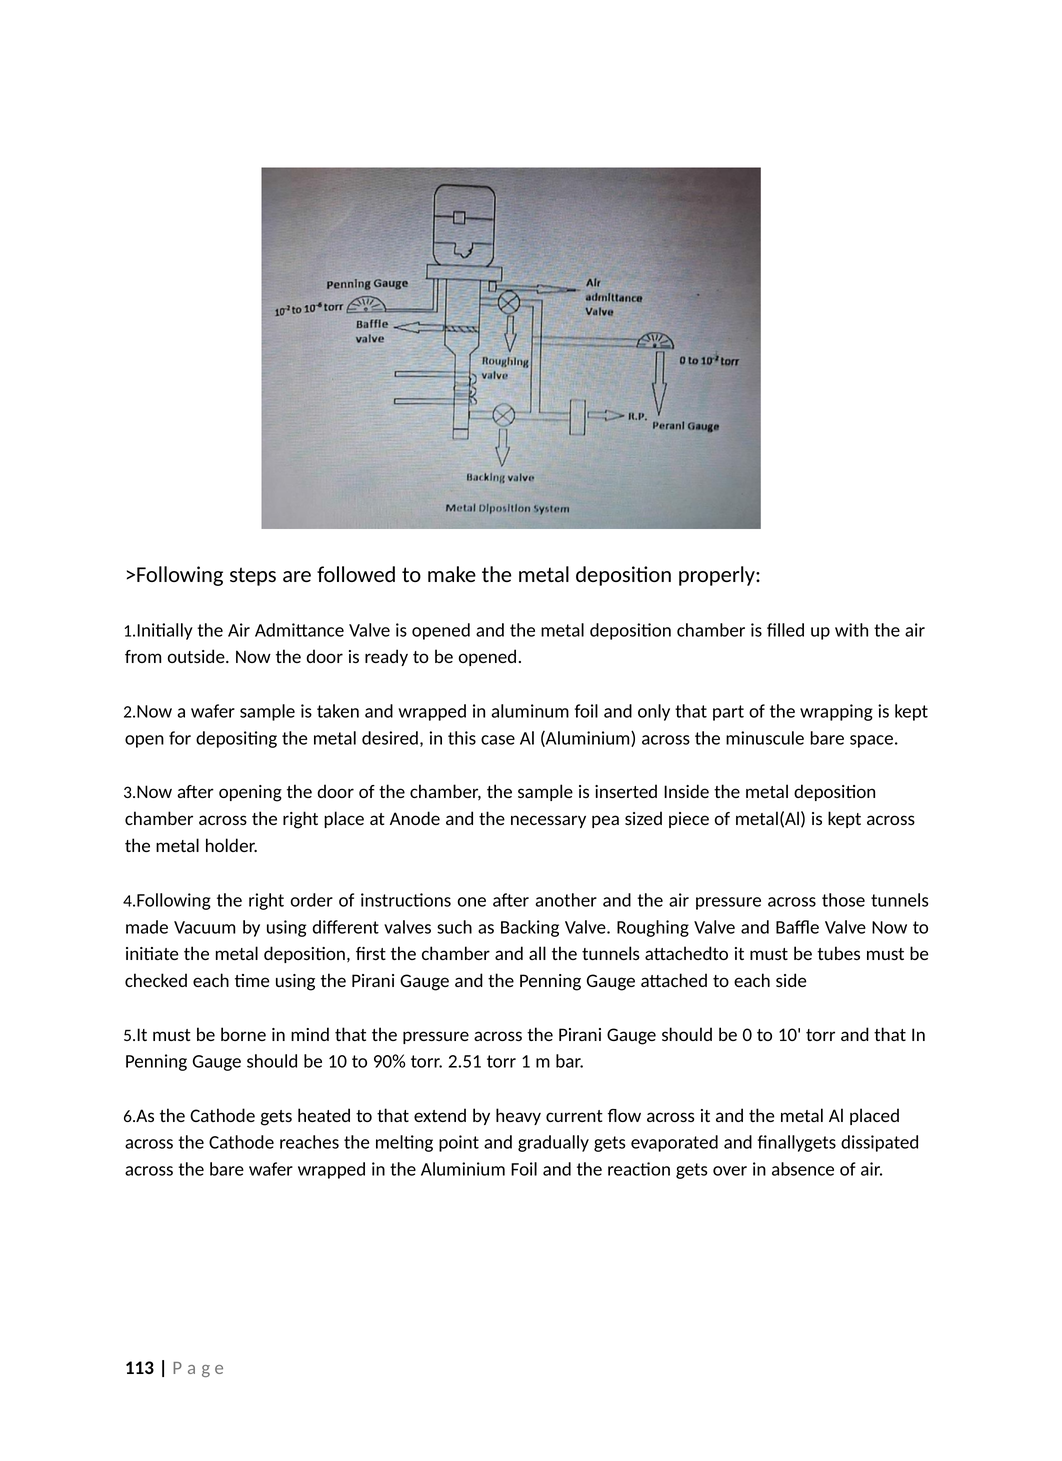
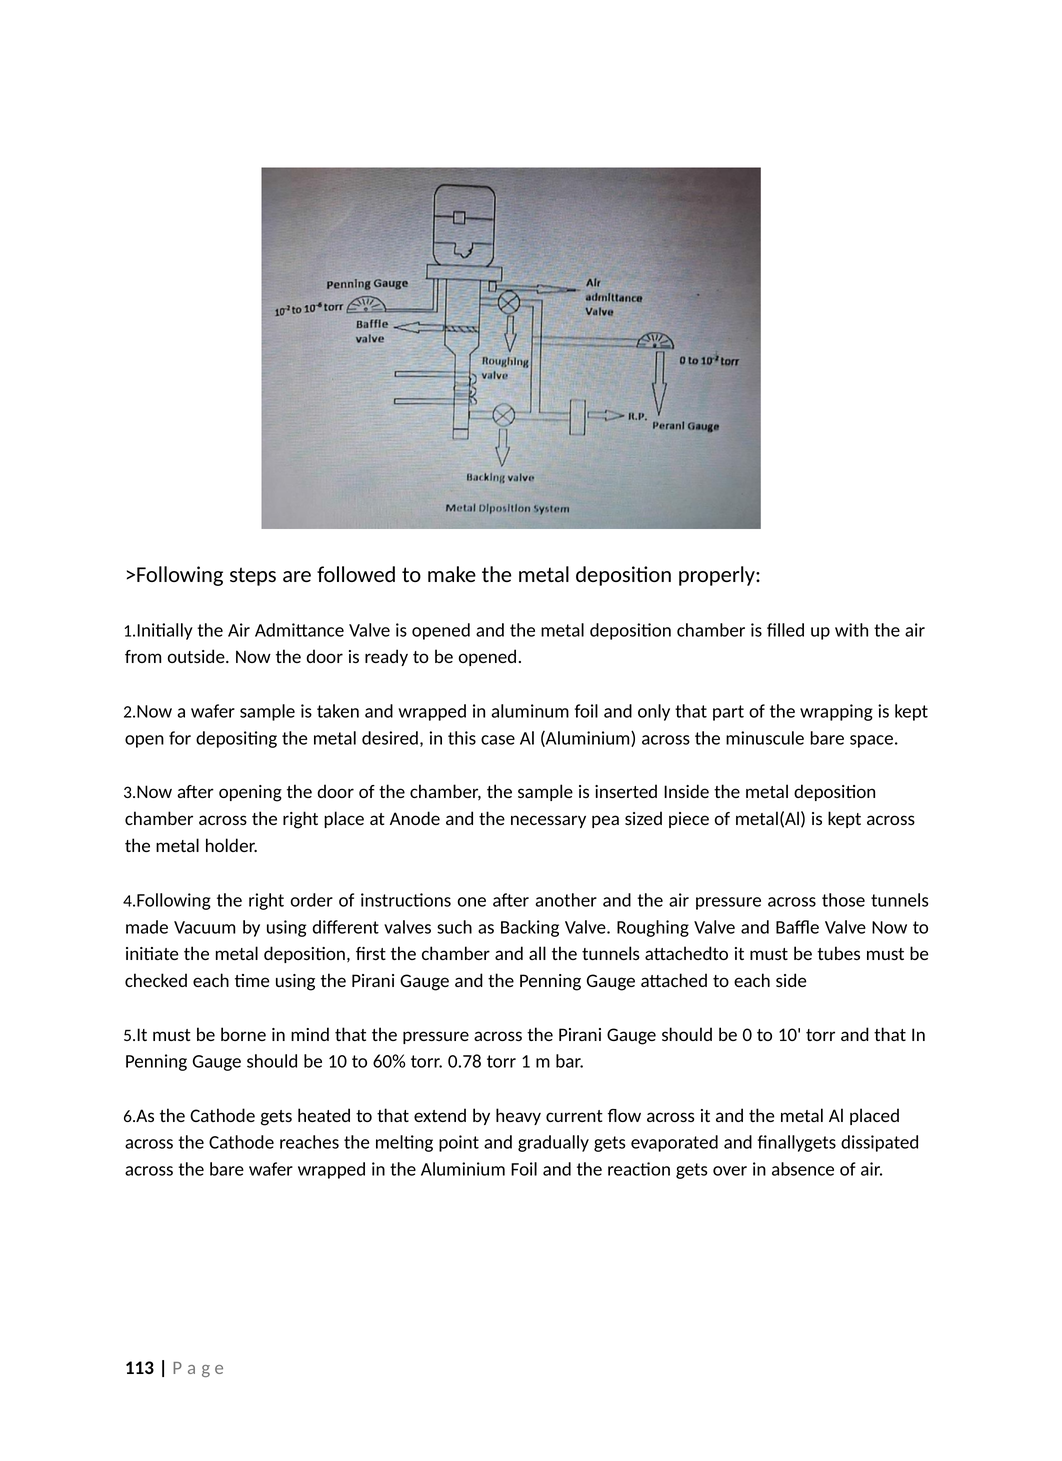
90%: 90% -> 60%
2.51: 2.51 -> 0.78
